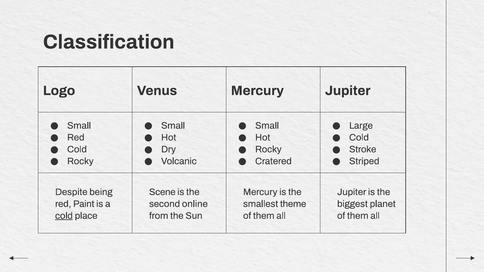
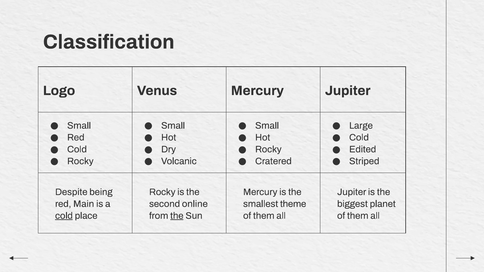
Stroke: Stroke -> Edited
Scene at (162, 192): Scene -> Rocky
Paint: Paint -> Main
the at (177, 216) underline: none -> present
